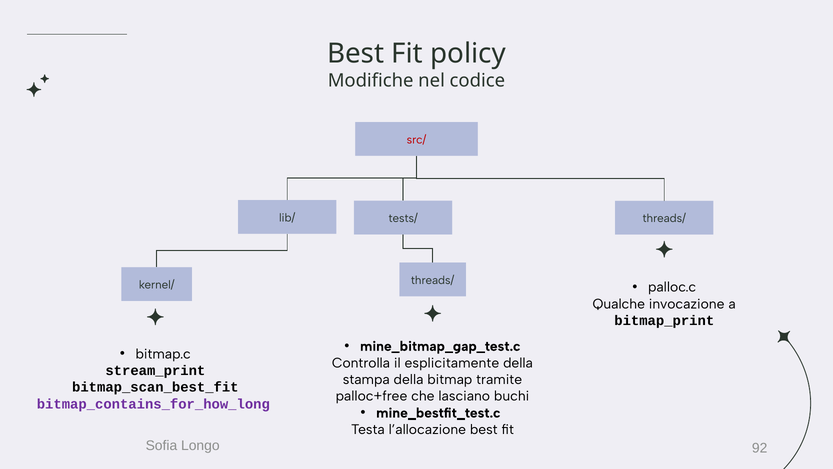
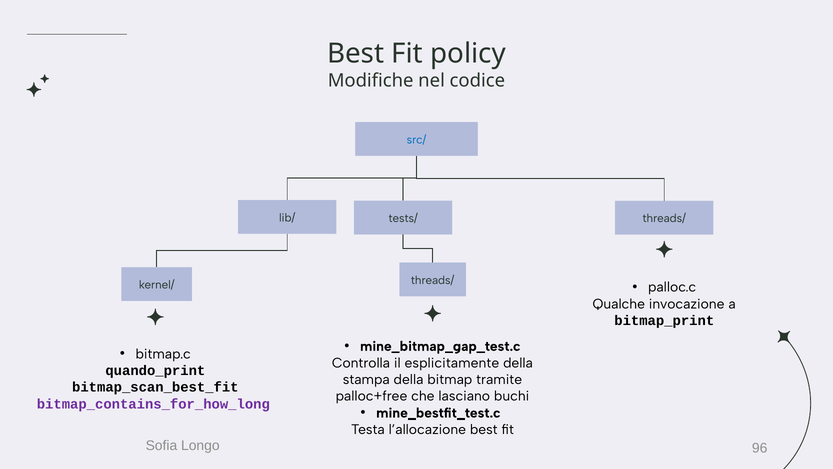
src/ colour: red -> blue
stream_print: stream_print -> quando_print
92: 92 -> 96
